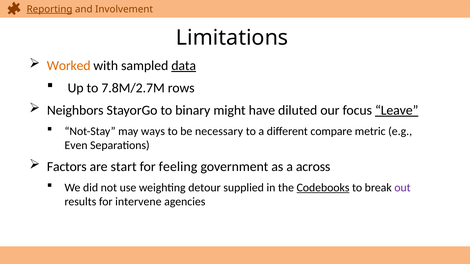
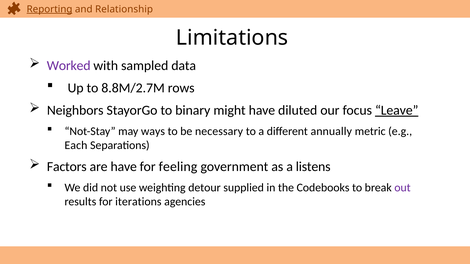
Involvement: Involvement -> Relationship
Worked colour: orange -> purple
data underline: present -> none
7.8M/2.7M: 7.8M/2.7M -> 8.8M/2.7M
compare: compare -> annually
Even: Even -> Each
are start: start -> have
across: across -> listens
Codebooks underline: present -> none
intervene: intervene -> iterations
